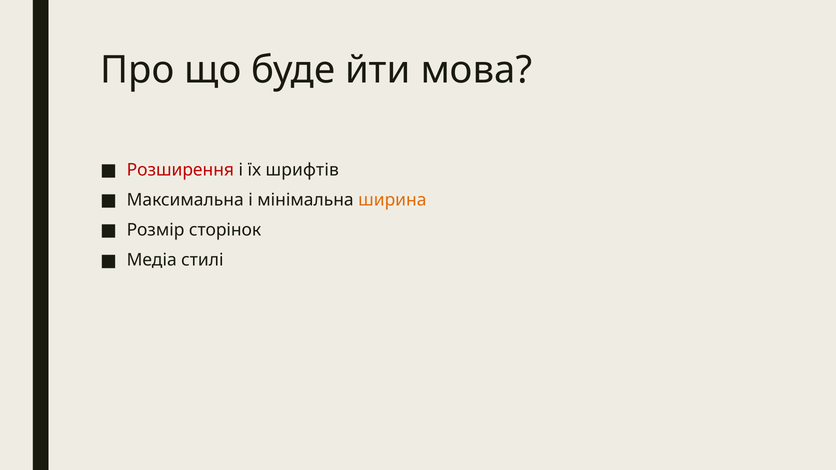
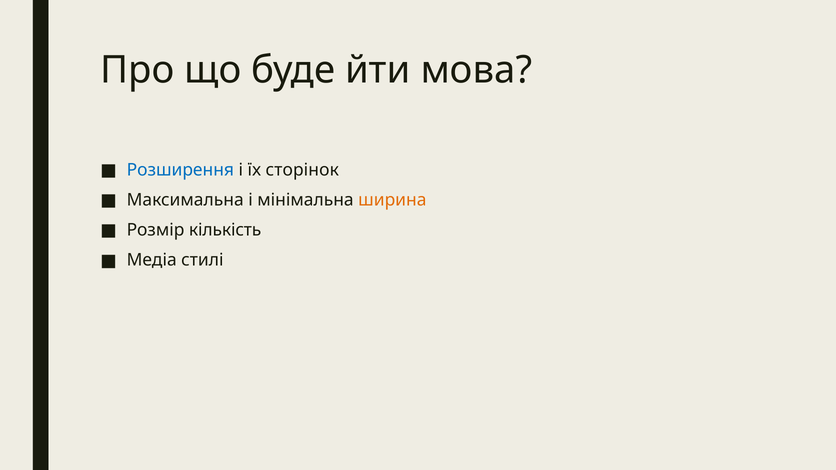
Розширення colour: red -> blue
шрифтів: шрифтів -> сторінок
сторінок: сторінок -> кількість
